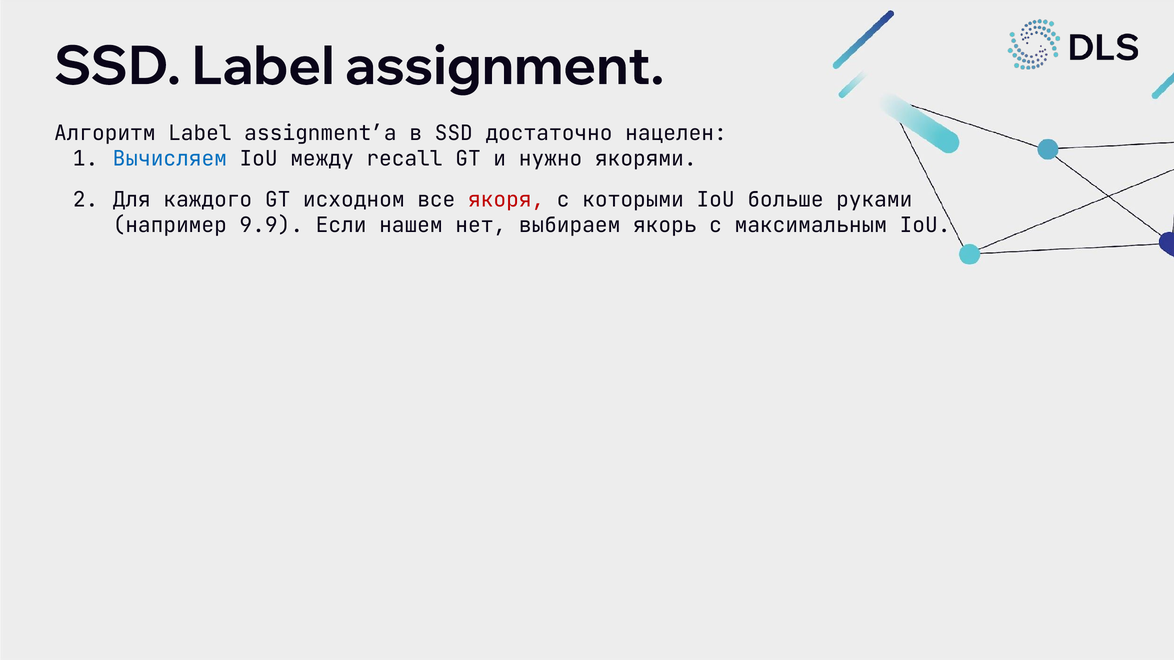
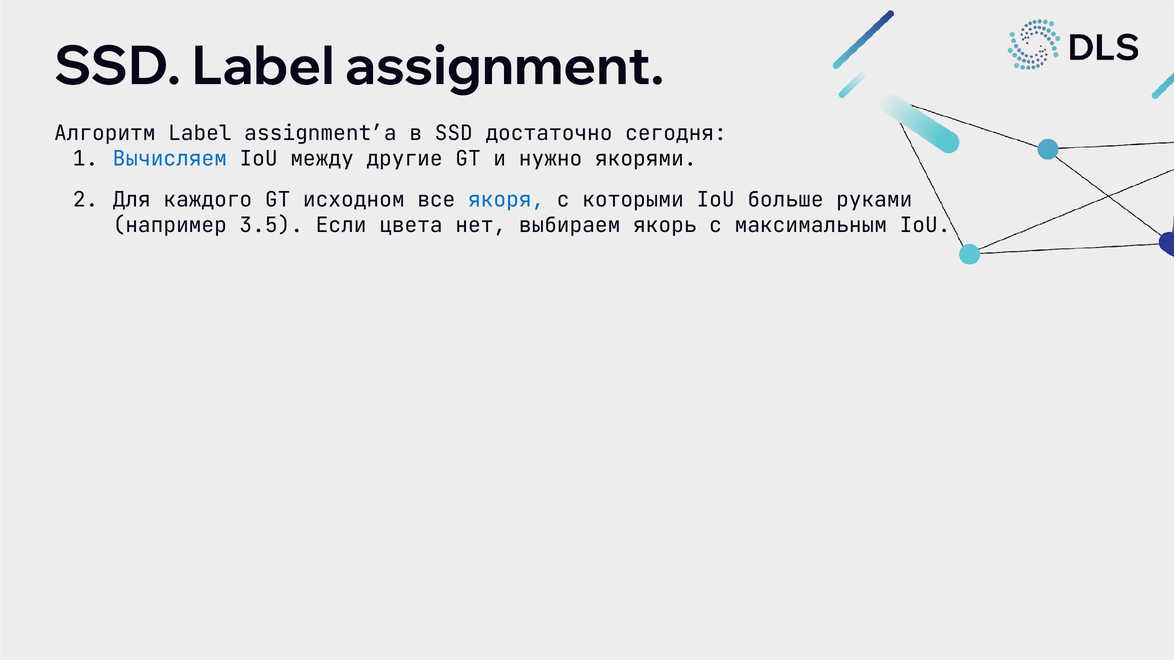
нацелен: нацелен -> сегодня
recall: recall -> другие
якоря colour: red -> blue
9.9: 9.9 -> 3.5
нашем: нашем -> цвета
